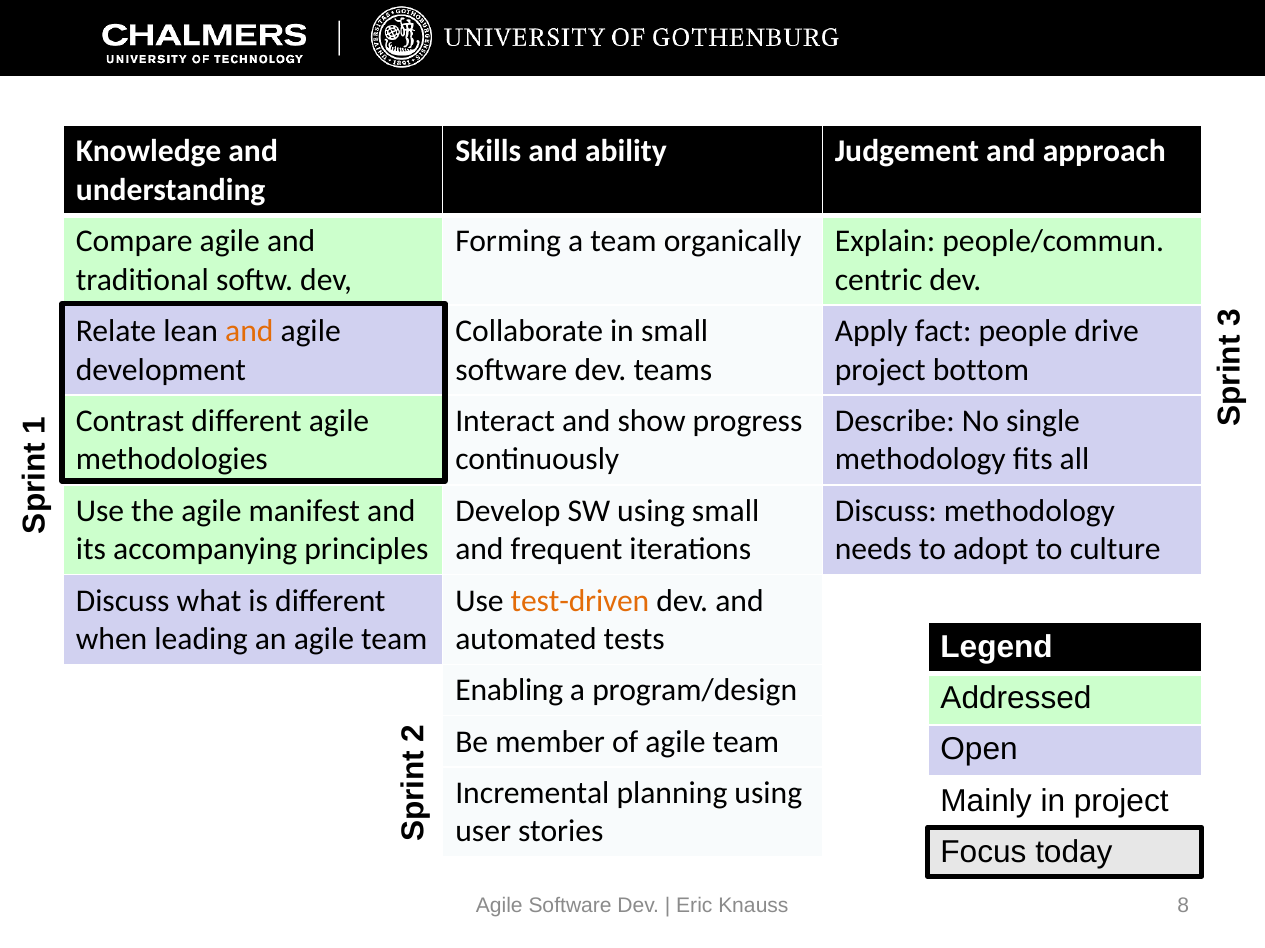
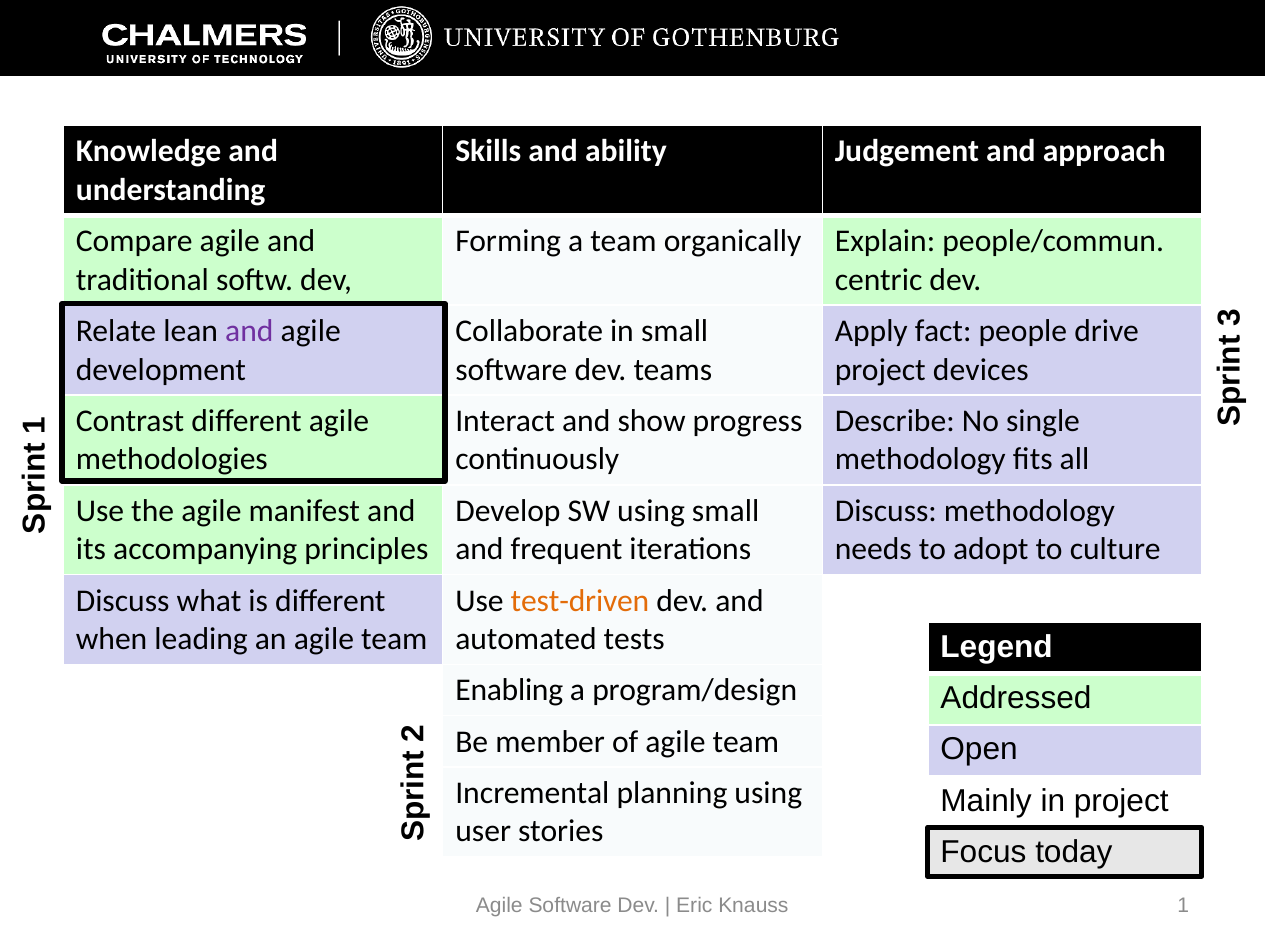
and at (249, 331) colour: orange -> purple
bottom: bottom -> devices
Knauss 8: 8 -> 1
